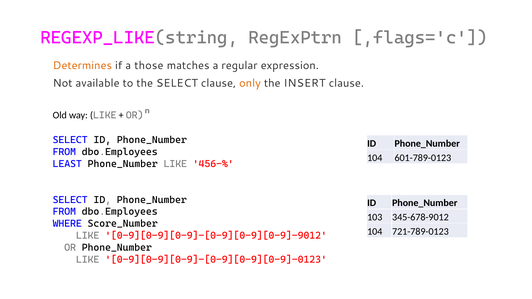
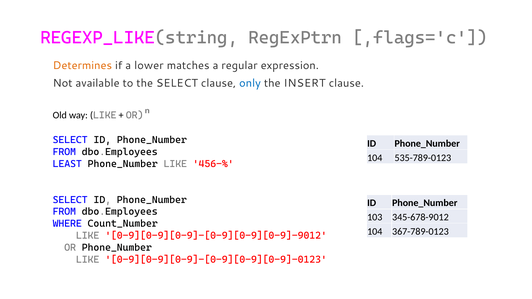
those: those -> lower
only colour: orange -> blue
601-789-0123: 601-789-0123 -> 535-789-0123
Score_Number: Score_Number -> Count_Number
721-789-0123: 721-789-0123 -> 367-789-0123
